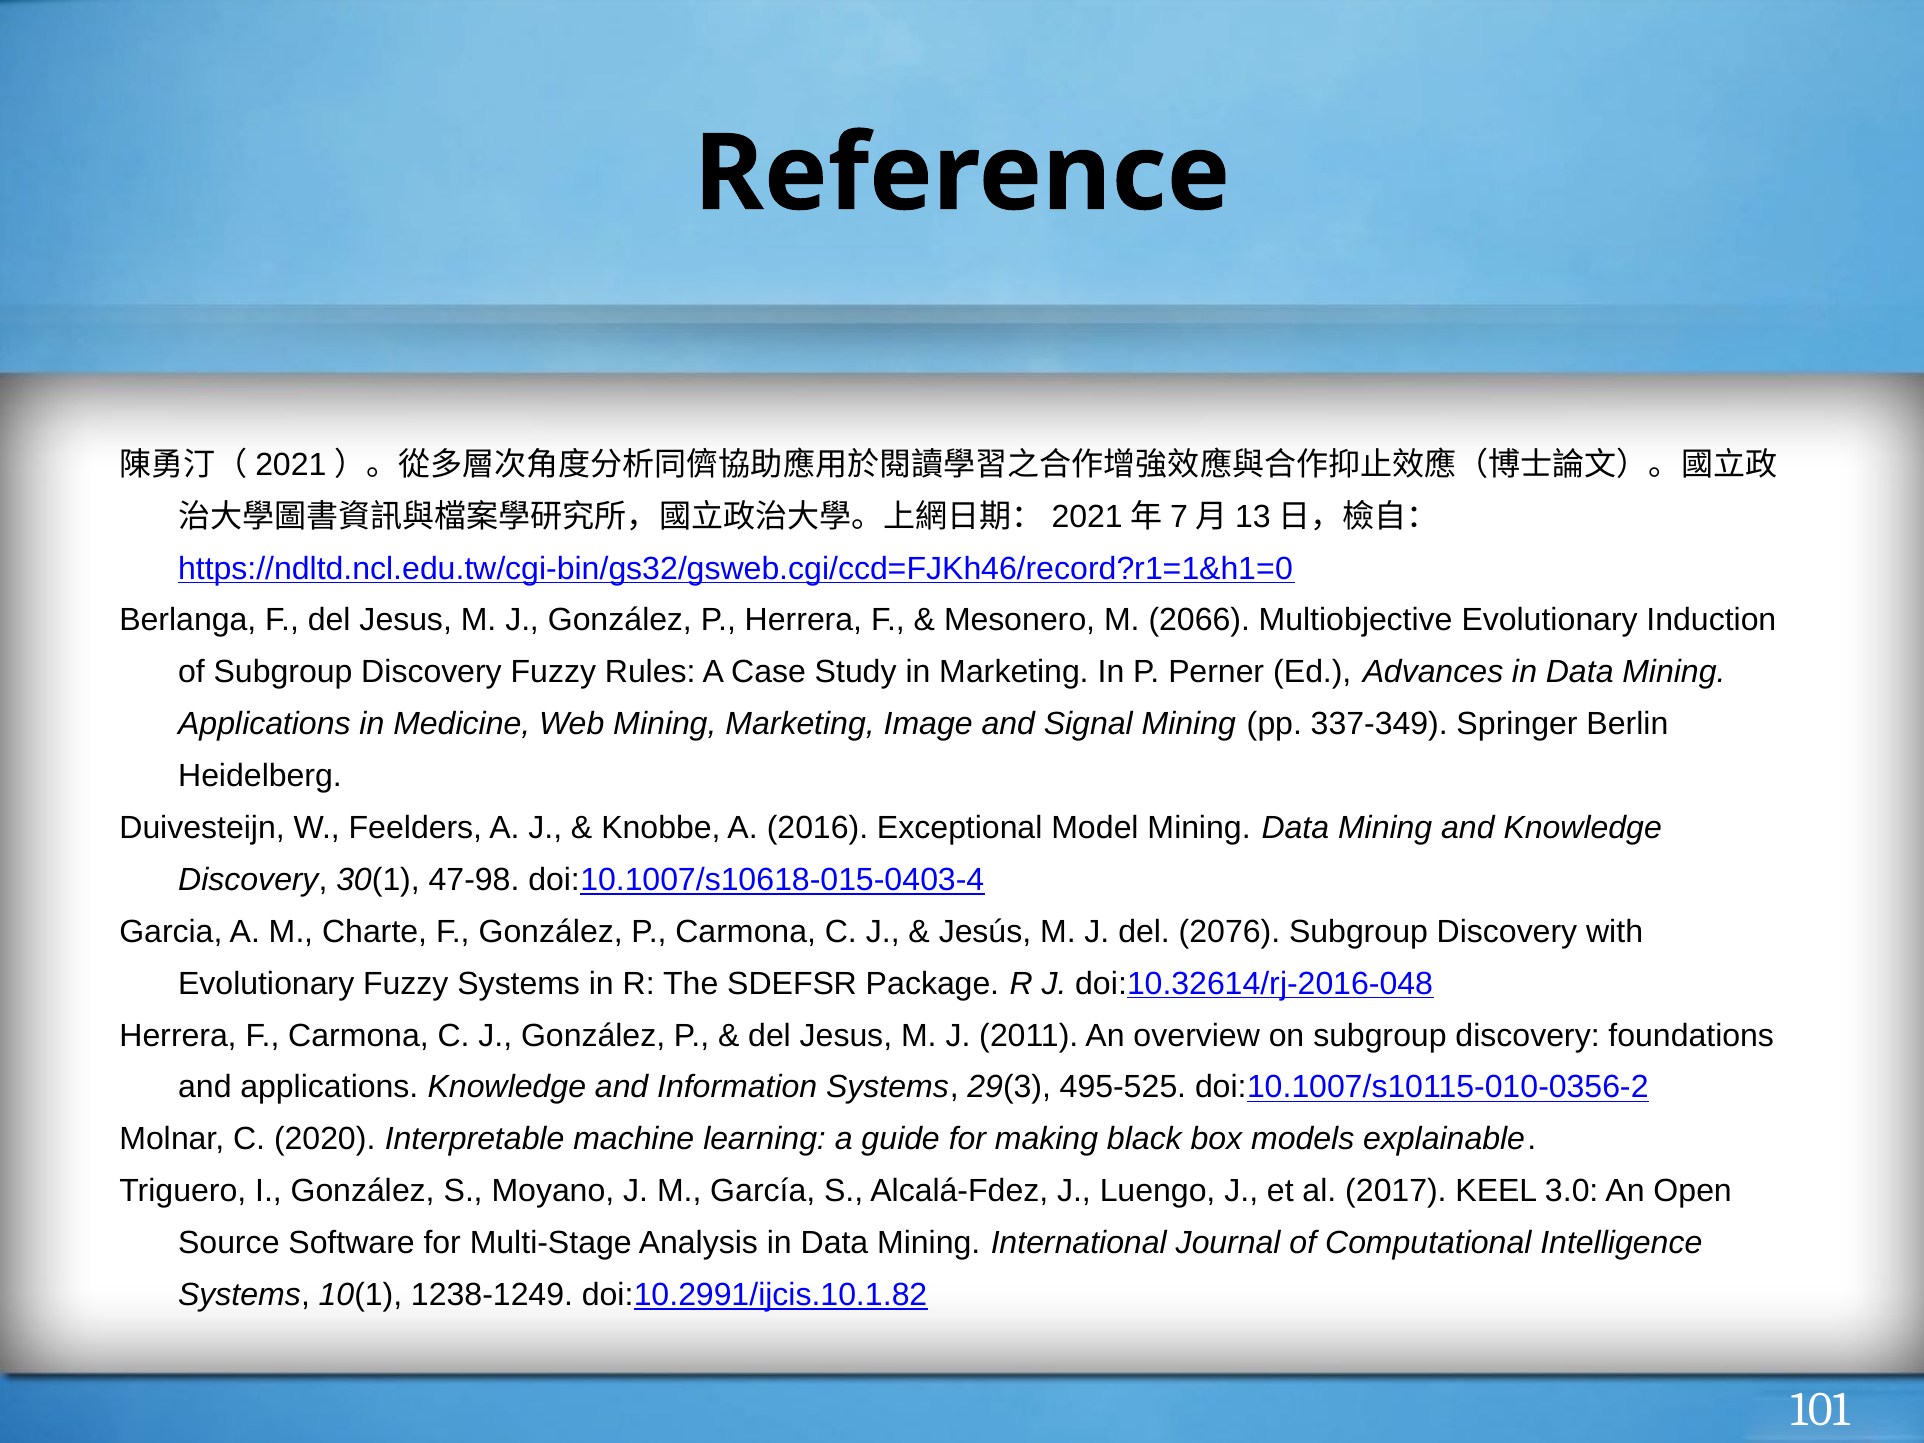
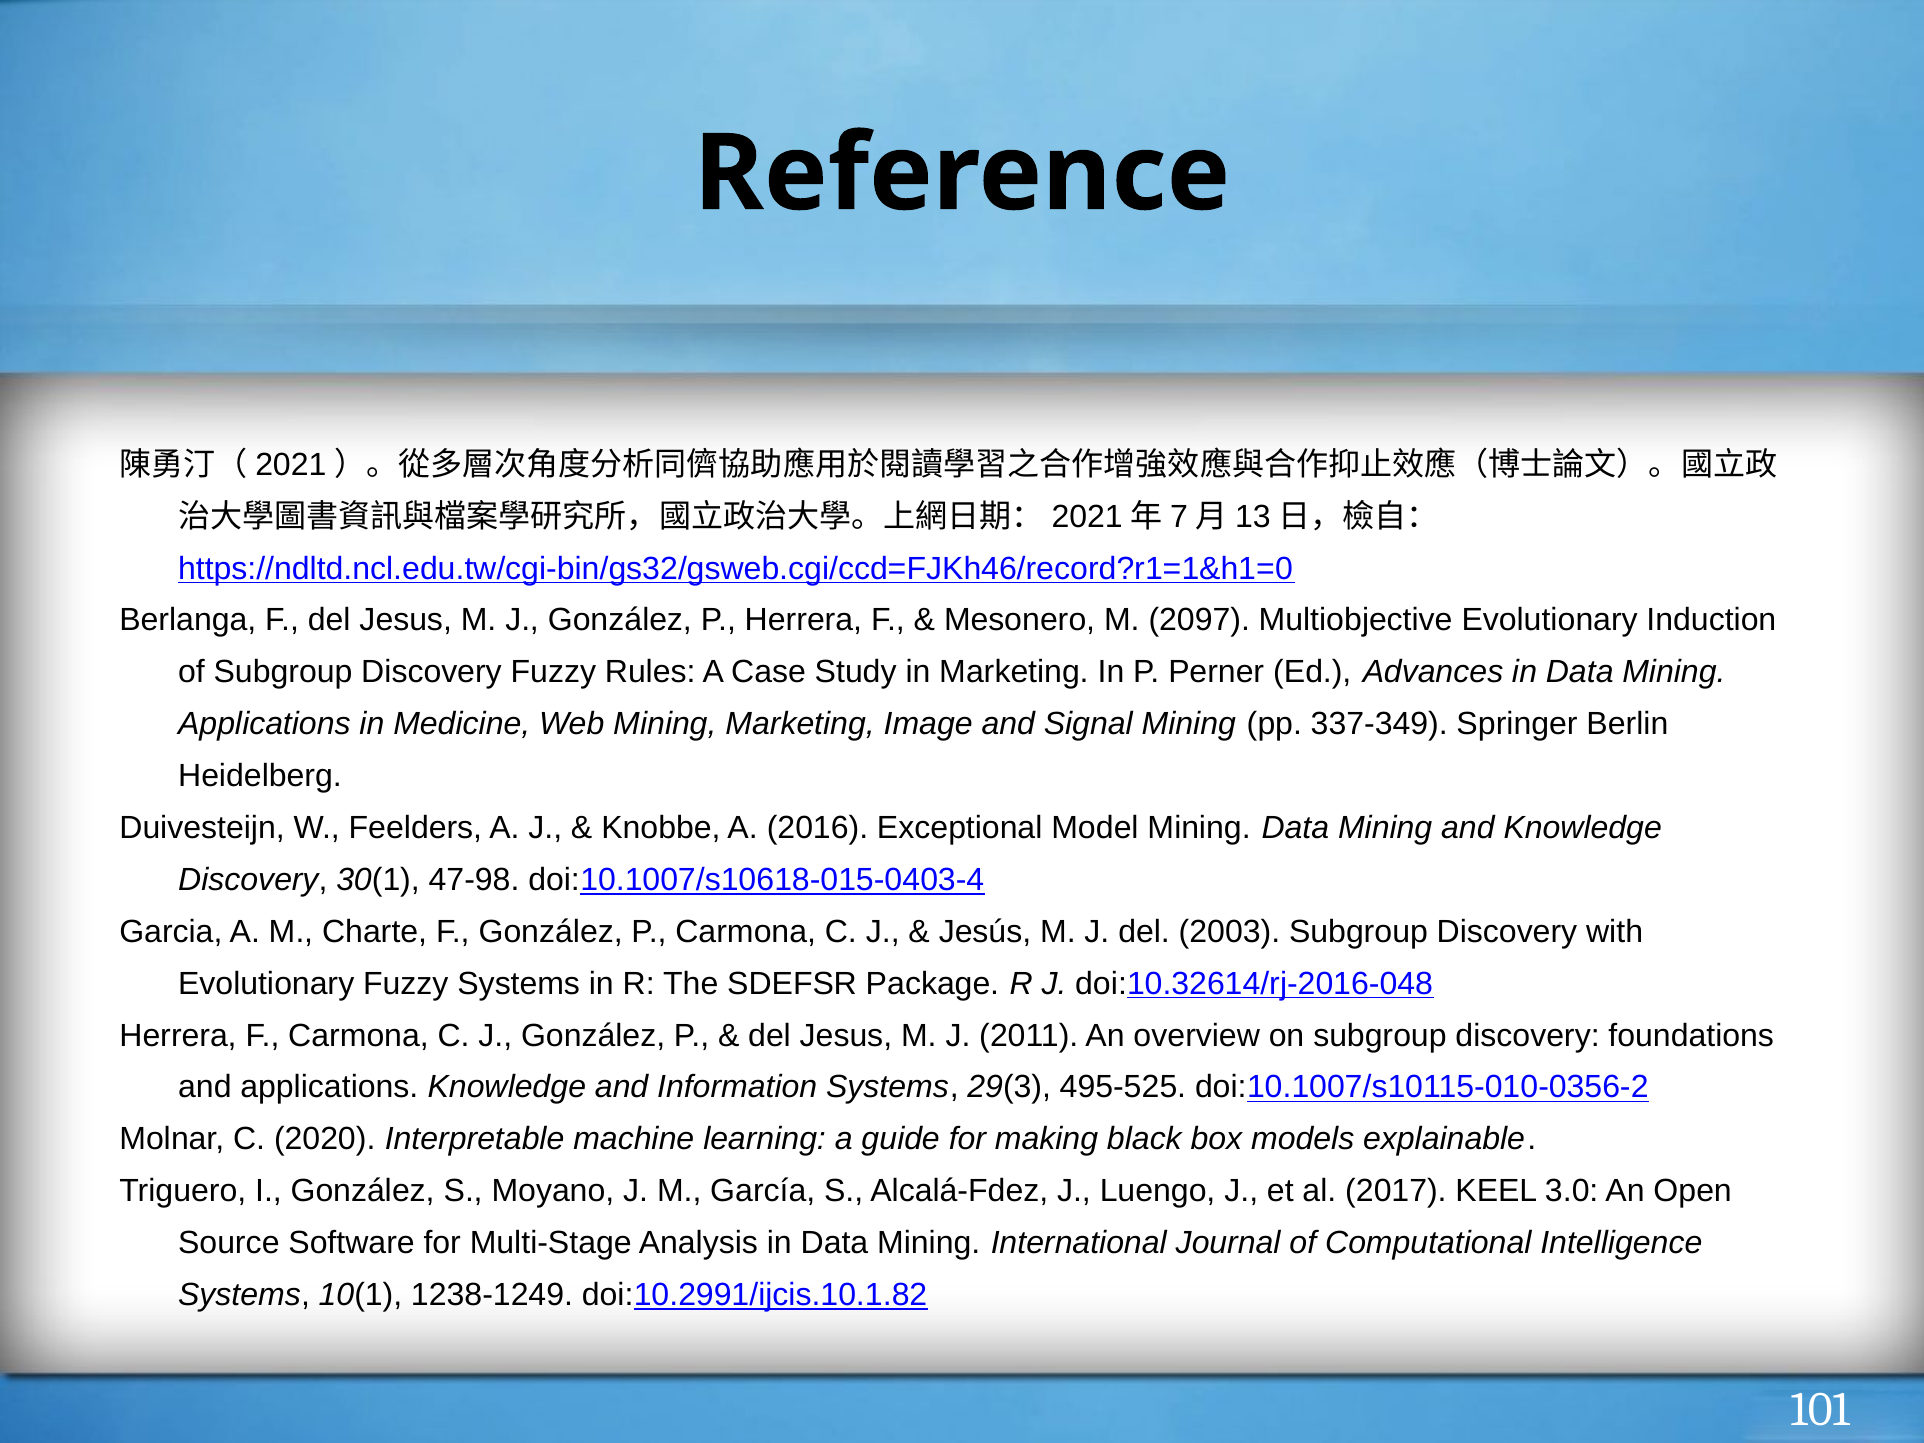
2066: 2066 -> 2097
2076: 2076 -> 2003
